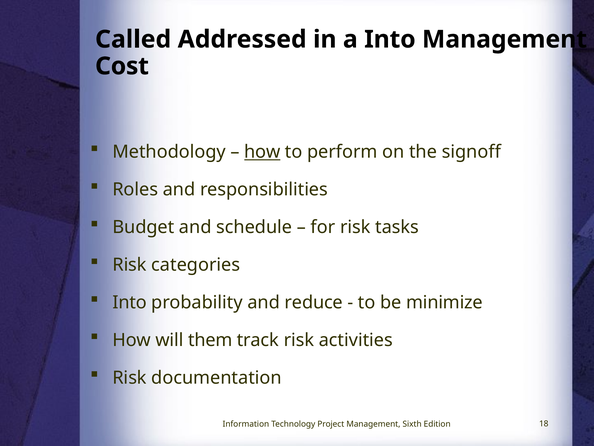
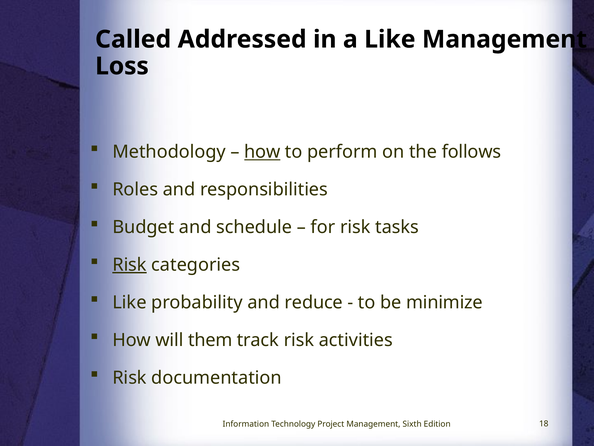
a Into: Into -> Like
Cost: Cost -> Loss
signoff: signoff -> follows
Risk at (130, 265) underline: none -> present
Into at (130, 302): Into -> Like
